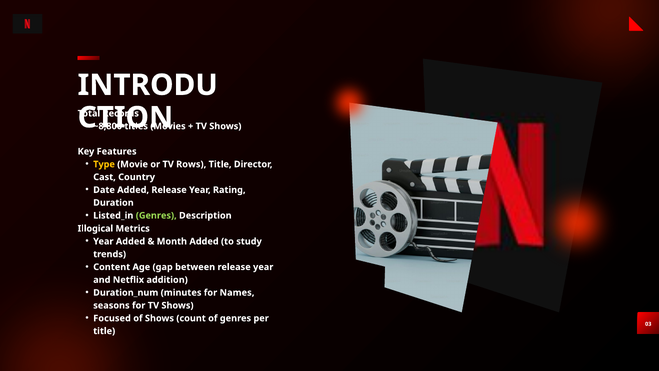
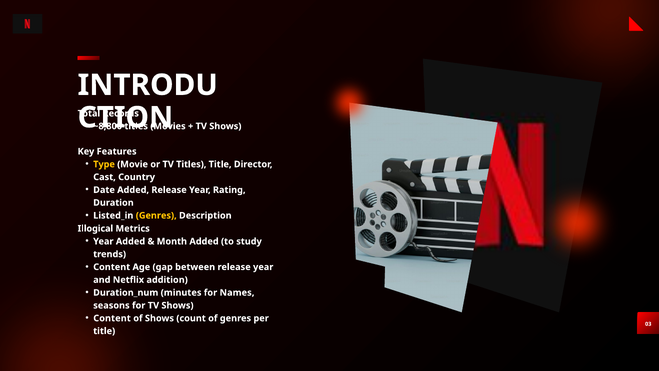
TV Rows: Rows -> Titles
Genres at (156, 215) colour: light green -> yellow
Focused at (112, 318): Focused -> Content
